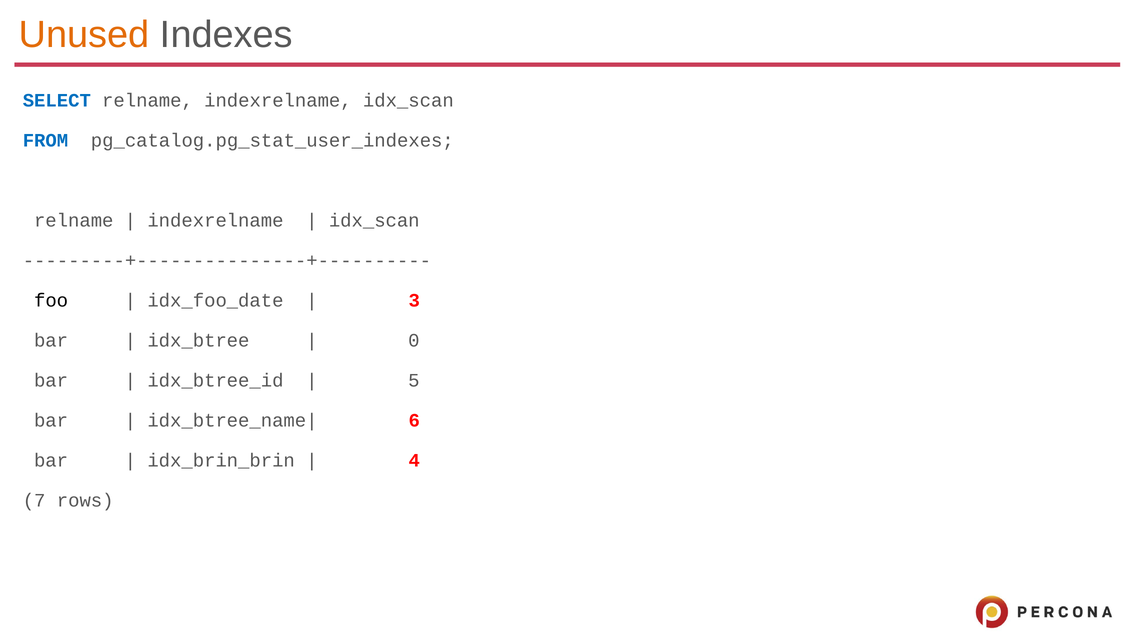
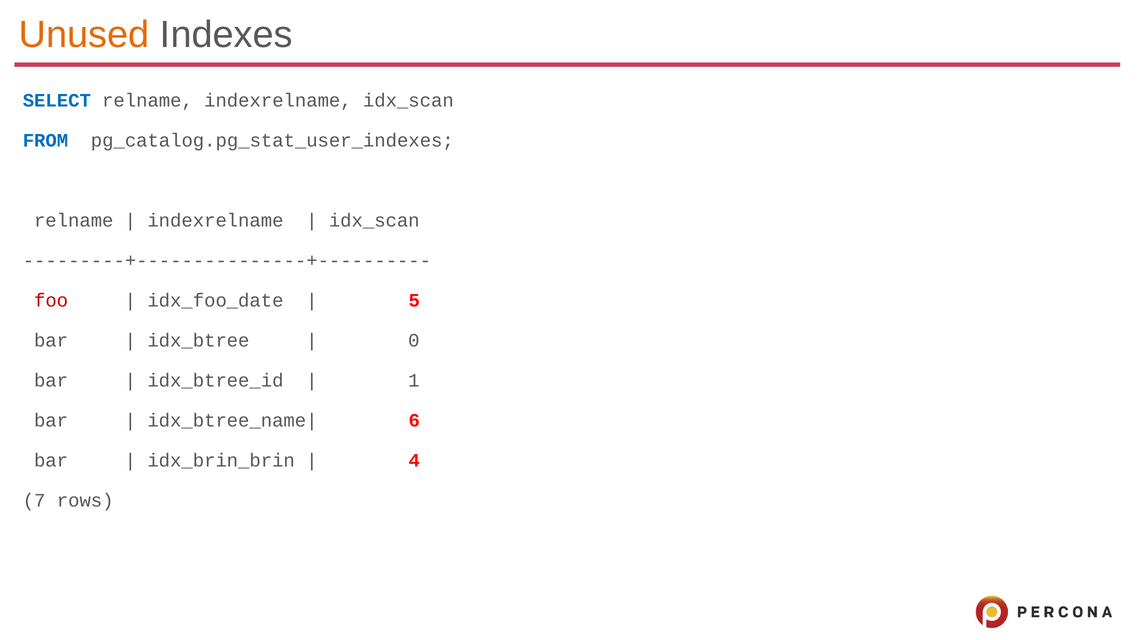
foo colour: black -> red
3: 3 -> 5
5: 5 -> 1
